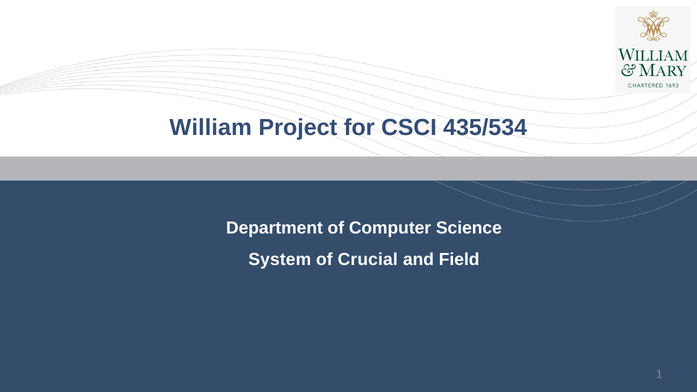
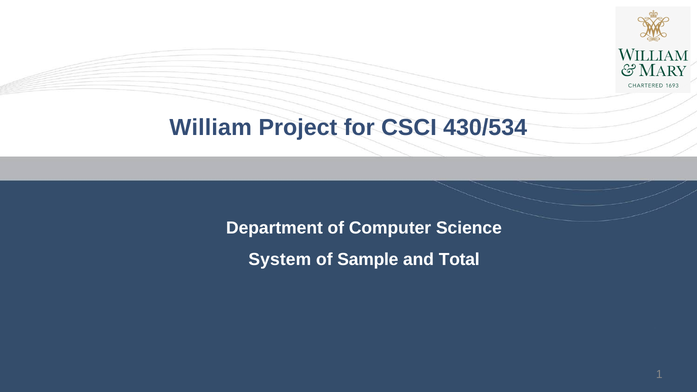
435/534: 435/534 -> 430/534
Crucial: Crucial -> Sample
Field: Field -> Total
